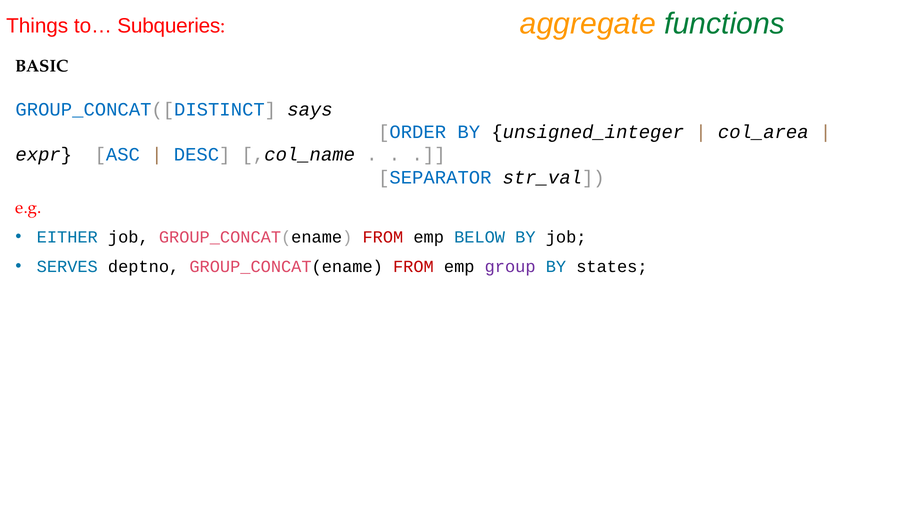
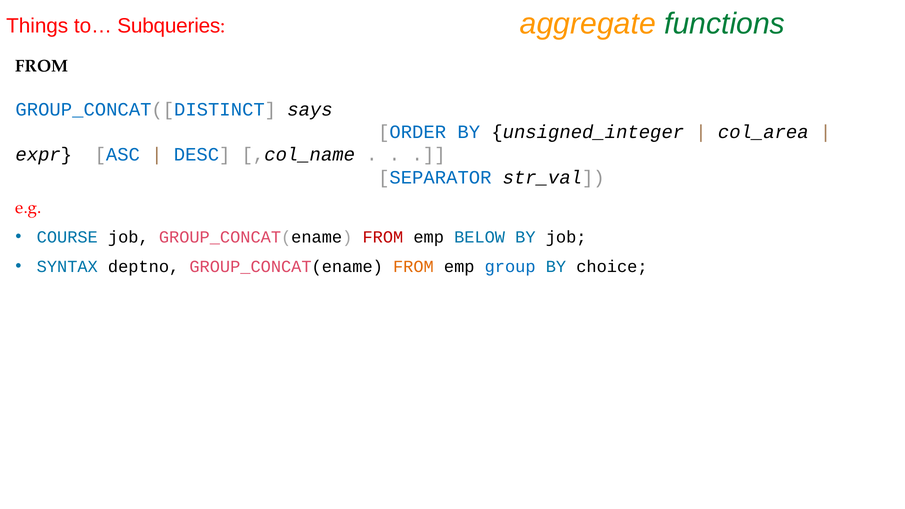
BASIC at (42, 66): BASIC -> FROM
EITHER: EITHER -> COURSE
SERVES: SERVES -> SYNTAX
FROM at (413, 267) colour: red -> orange
group colour: purple -> blue
states: states -> choice
